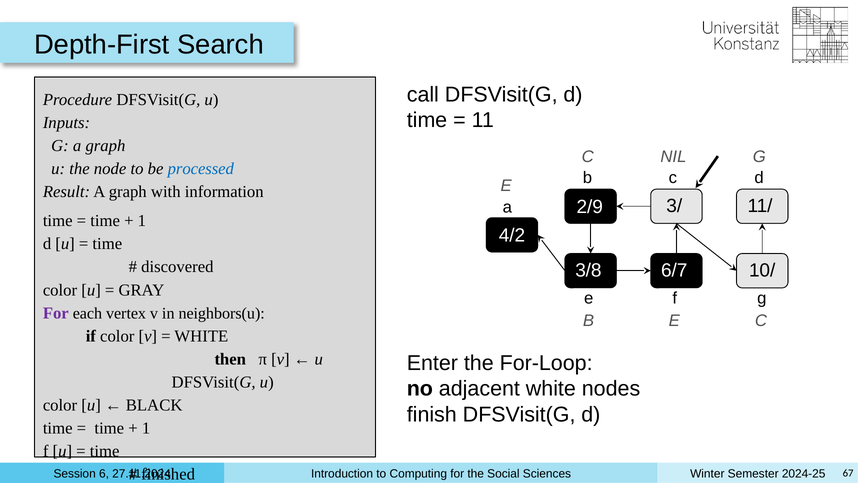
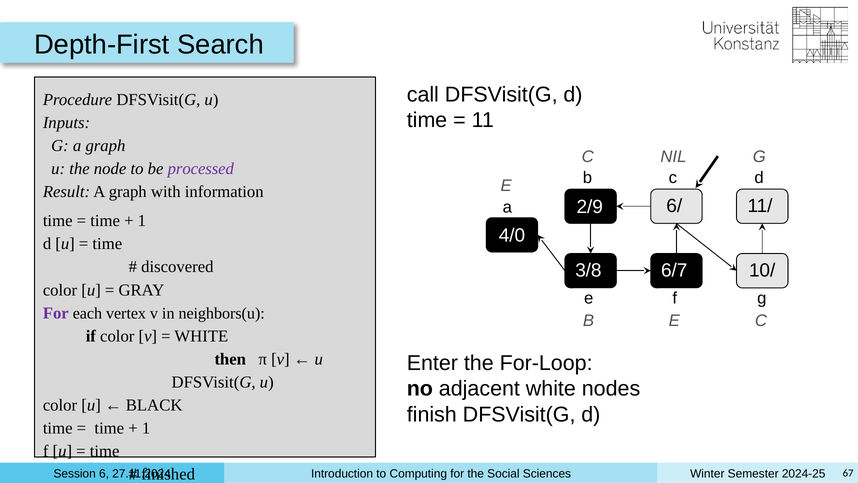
processed colour: blue -> purple
3/: 3/ -> 6/
4/2: 4/2 -> 4/0
